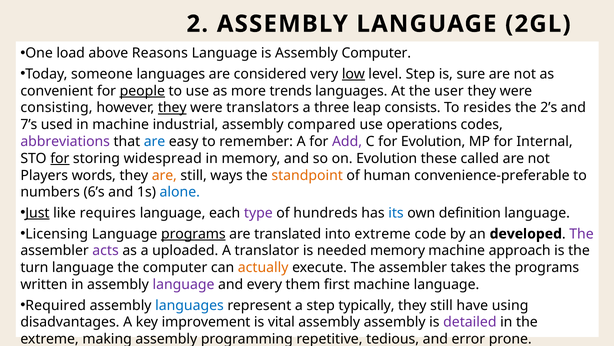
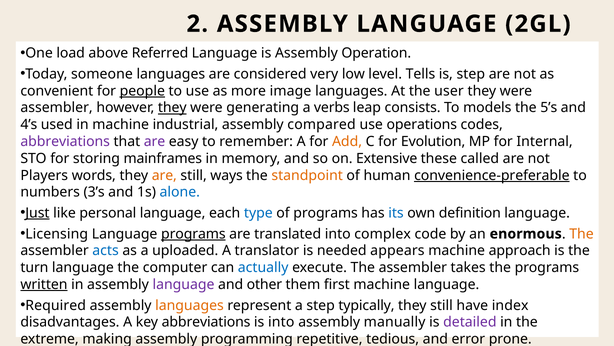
Reasons: Reasons -> Referred
Assembly Computer: Computer -> Operation
low underline: present -> none
level Step: Step -> Tells
is sure: sure -> step
trends: trends -> image
consisting at (57, 108): consisting -> assembler
translators: translators -> generating
three: three -> verbs
resides: resides -> models
2’s: 2’s -> 5’s
7’s: 7’s -> 4’s
are at (155, 141) colour: blue -> purple
Add colour: purple -> orange
for at (60, 158) underline: present -> none
widespread: widespread -> mainframes
on Evolution: Evolution -> Extensive
convenience-preferable underline: none -> present
6’s: 6’s -> 3’s
requires: requires -> personal
type colour: purple -> blue
of hundreds: hundreds -> programs
into extreme: extreme -> complex
developed: developed -> enormous
The at (582, 233) colour: purple -> orange
acts colour: purple -> blue
needed memory: memory -> appears
actually colour: orange -> blue
written underline: none -> present
every: every -> other
languages at (189, 305) colour: blue -> orange
using: using -> index
key improvement: improvement -> abbreviations
is vital: vital -> into
assembly assembly: assembly -> manually
